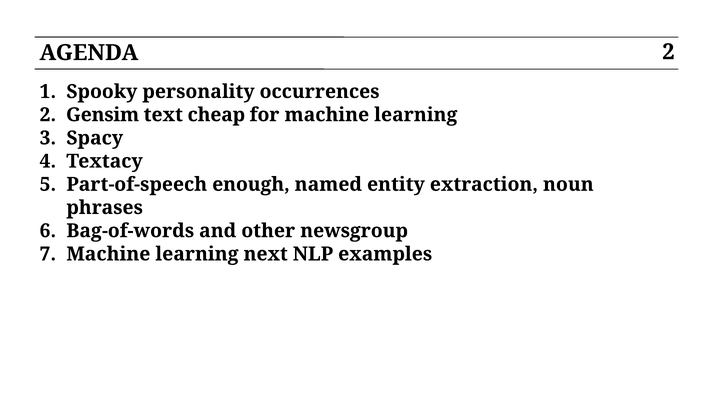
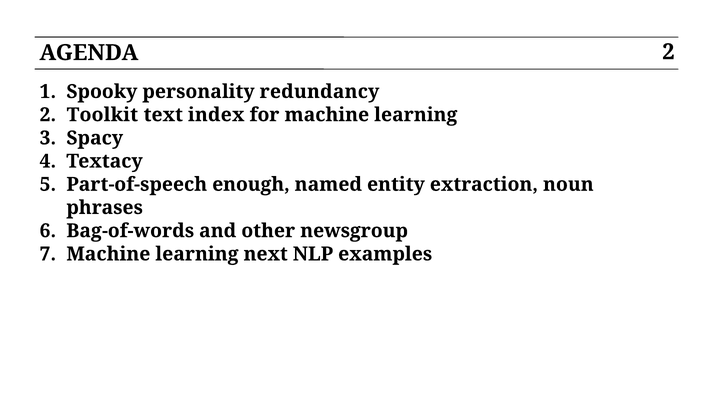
occurrences: occurrences -> redundancy
Gensim: Gensim -> Toolkit
cheap: cheap -> index
